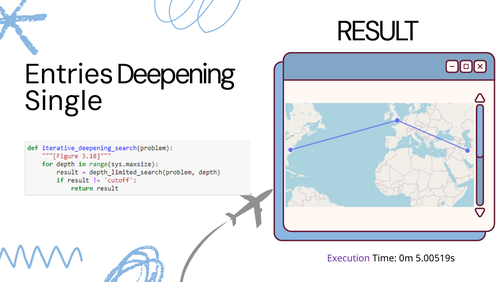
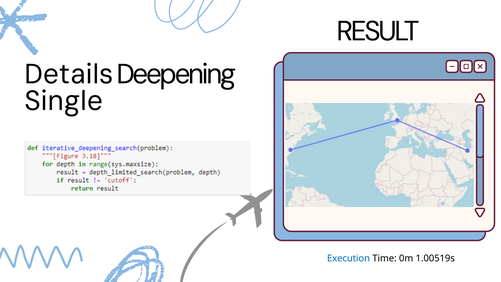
Entries: Entries -> Details
Execution colour: purple -> blue
5.00519s: 5.00519s -> 1.00519s
